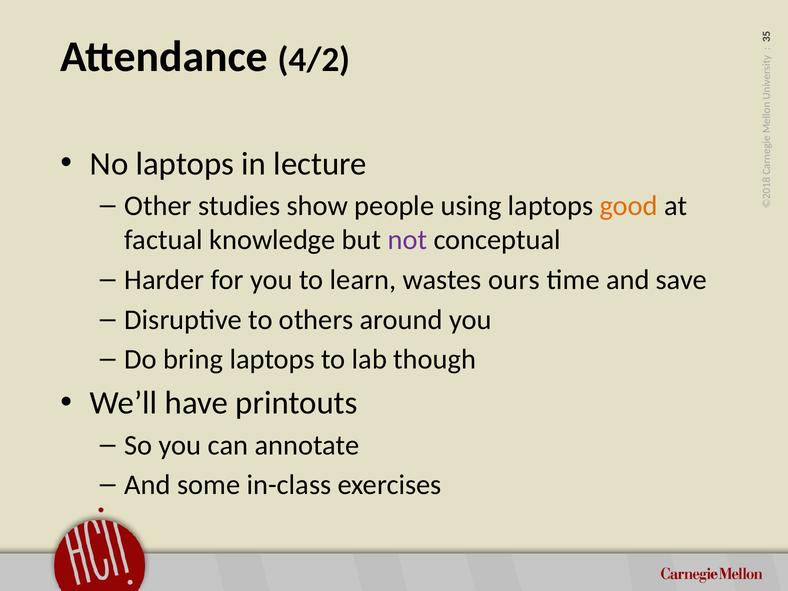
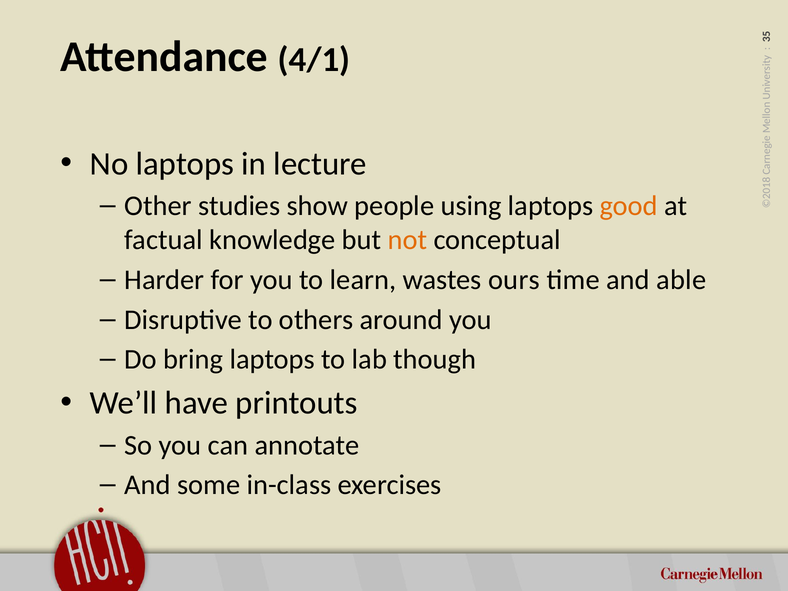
4/2: 4/2 -> 4/1
not colour: purple -> orange
save: save -> able
